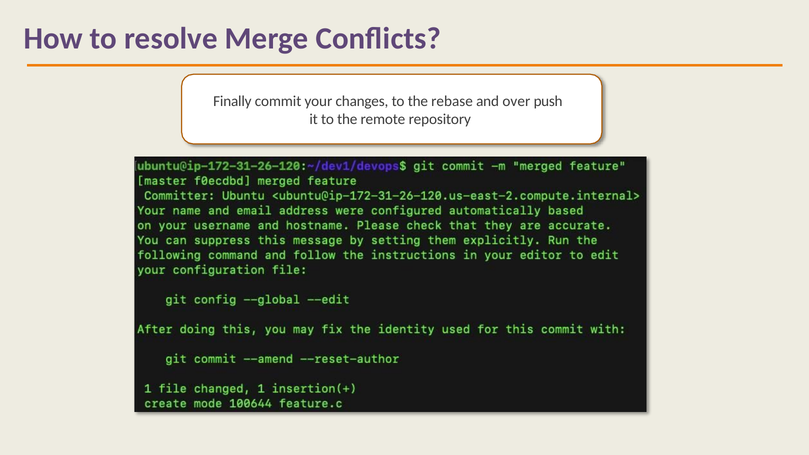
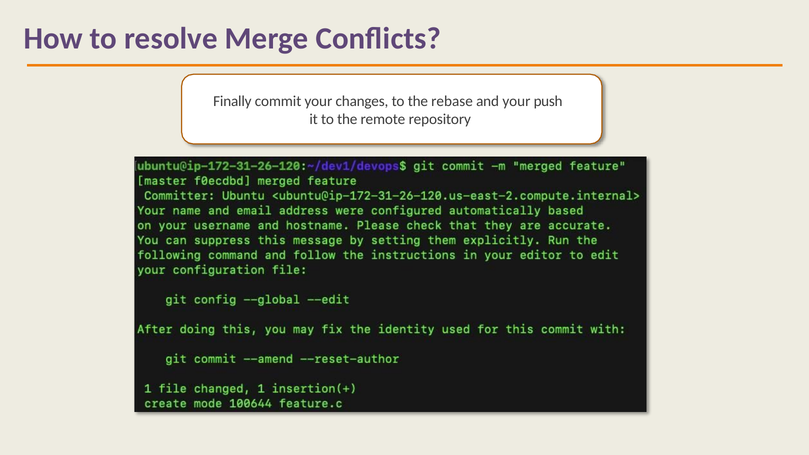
and over: over -> your
